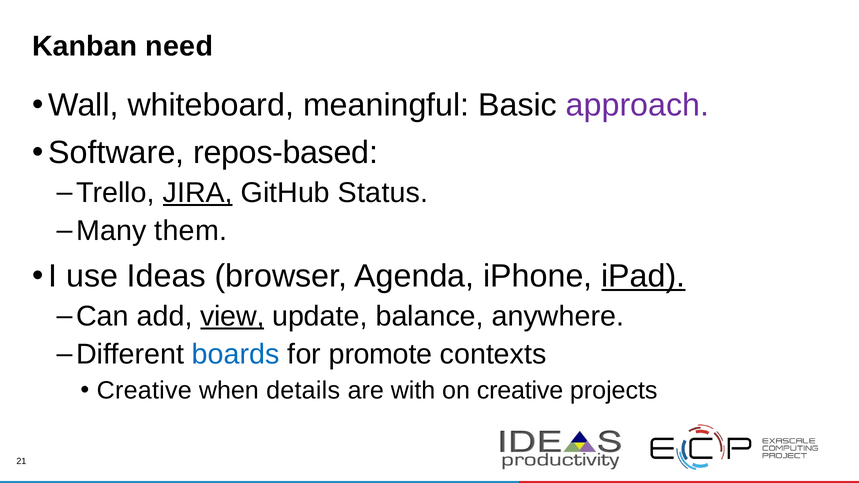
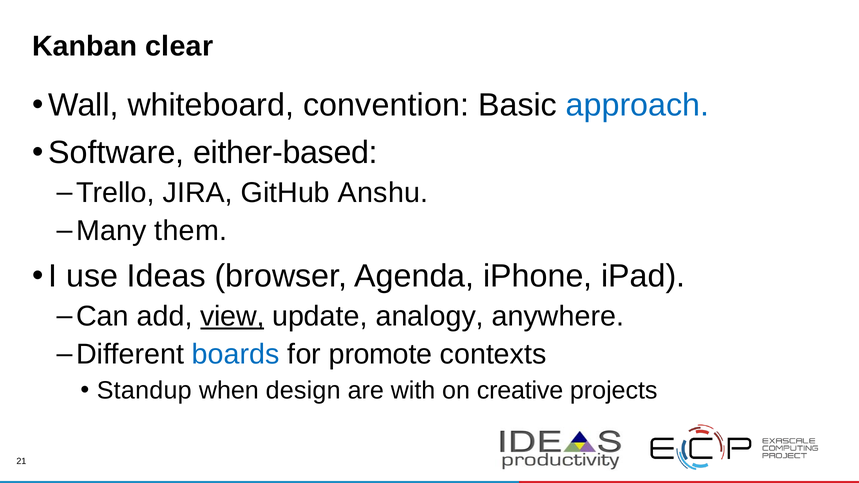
need: need -> clear
meaningful: meaningful -> convention
approach colour: purple -> blue
repos-based: repos-based -> either-based
JIRA underline: present -> none
Status: Status -> Anshu
iPad underline: present -> none
balance: balance -> analogy
Creative at (144, 391): Creative -> Standup
details: details -> design
